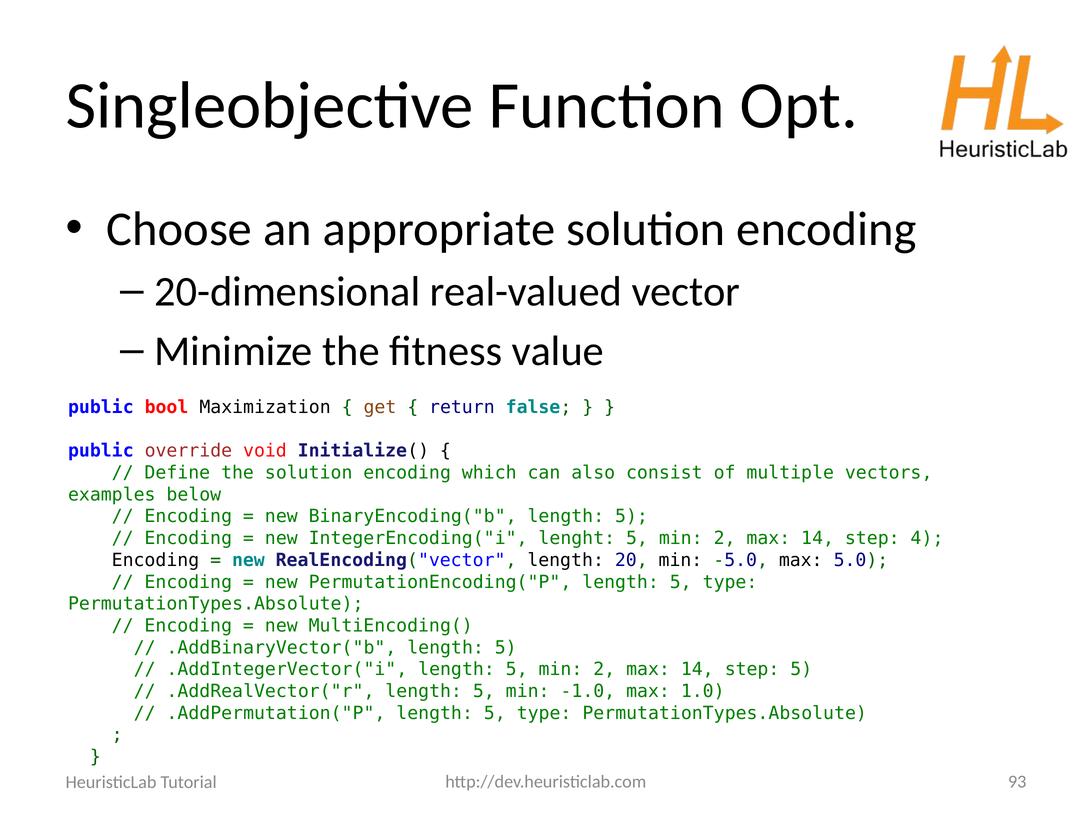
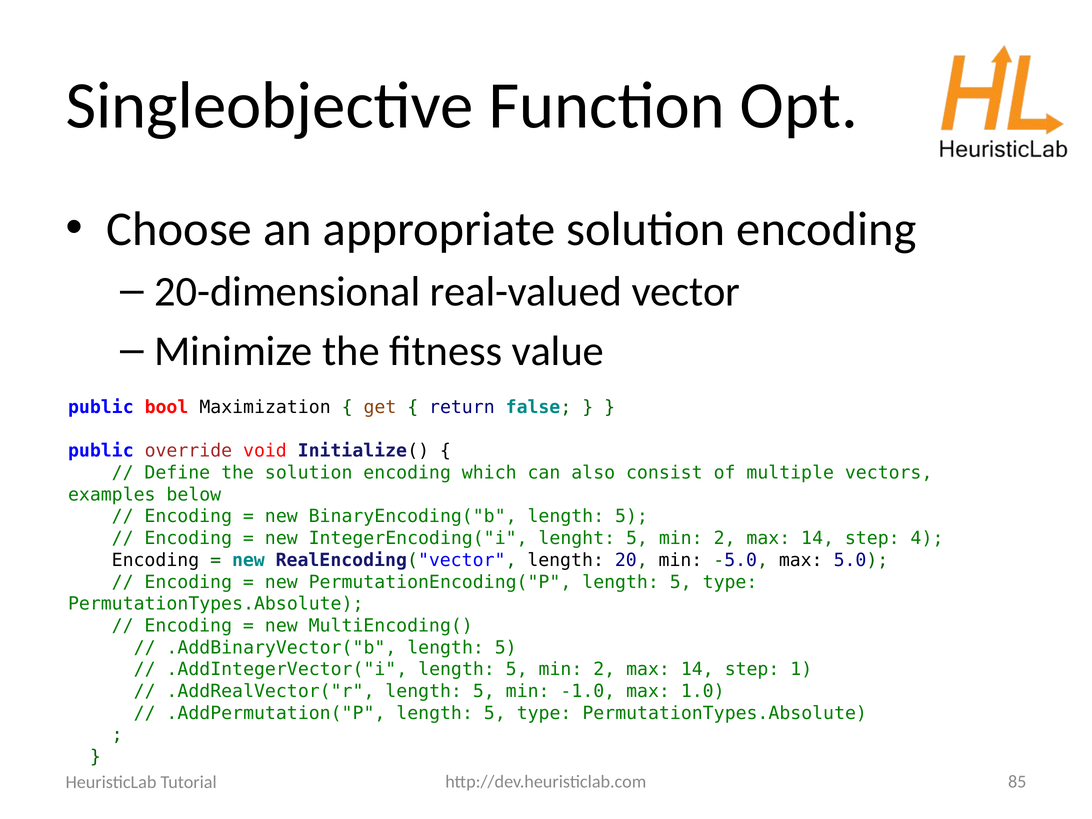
step 5: 5 -> 1
93: 93 -> 85
